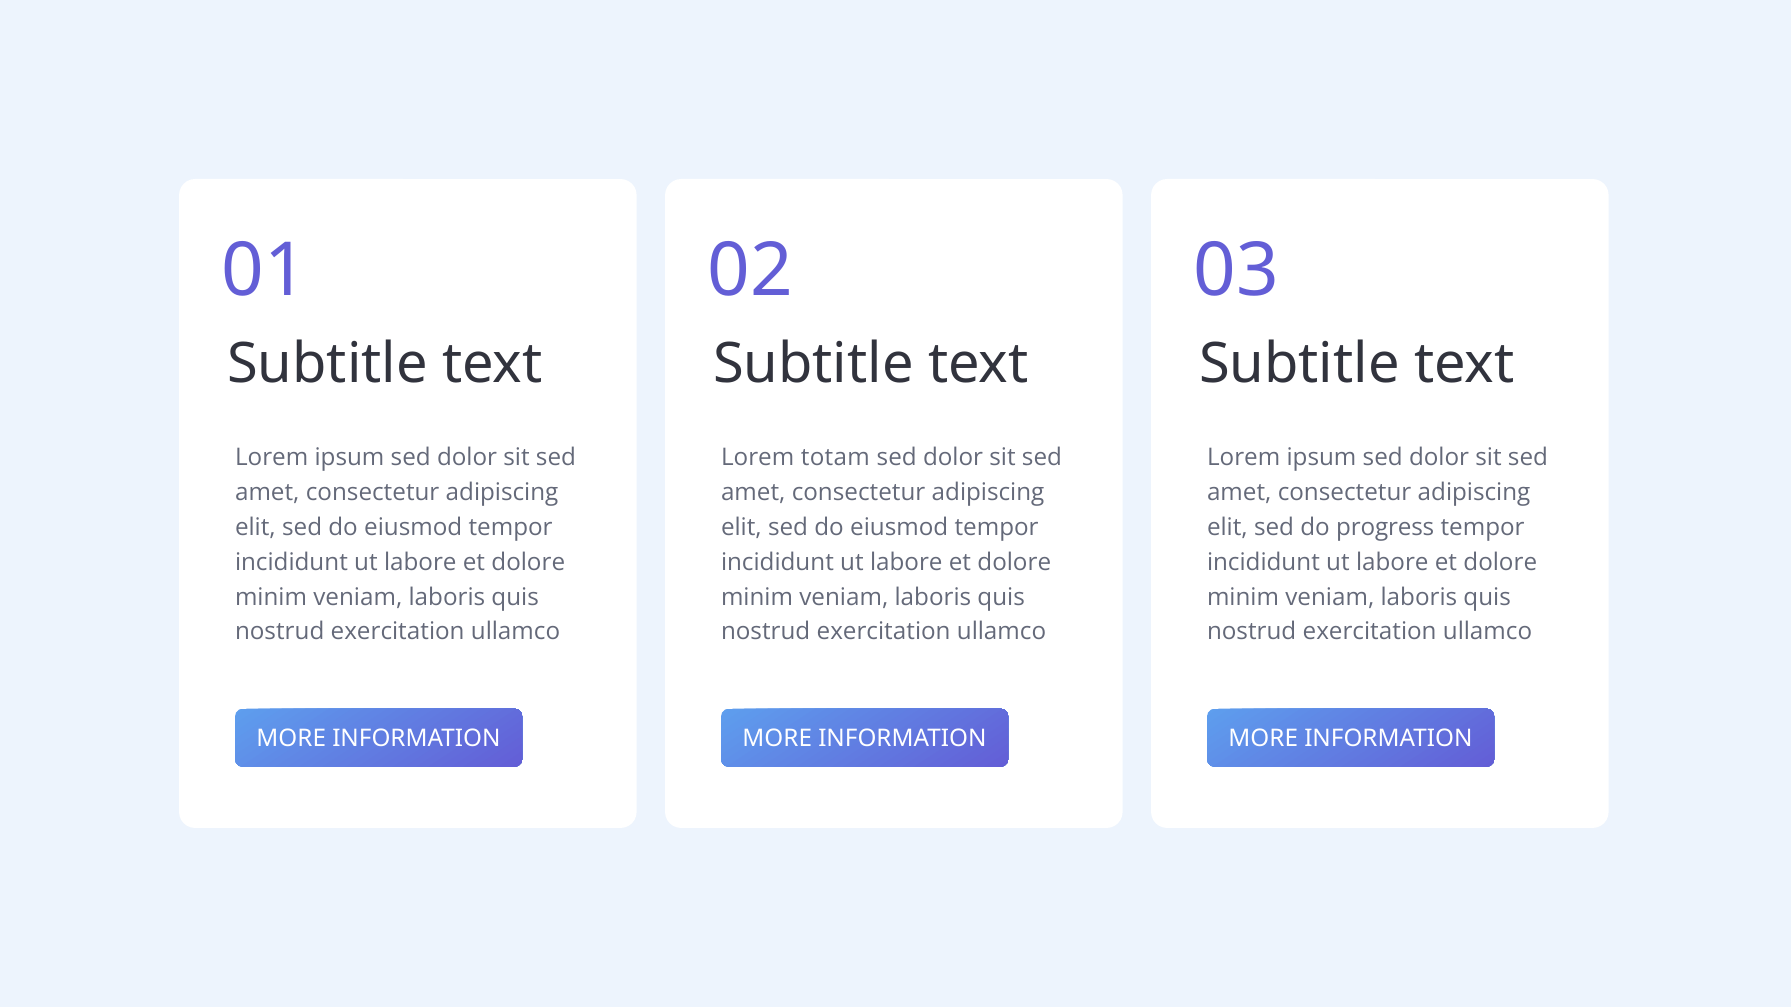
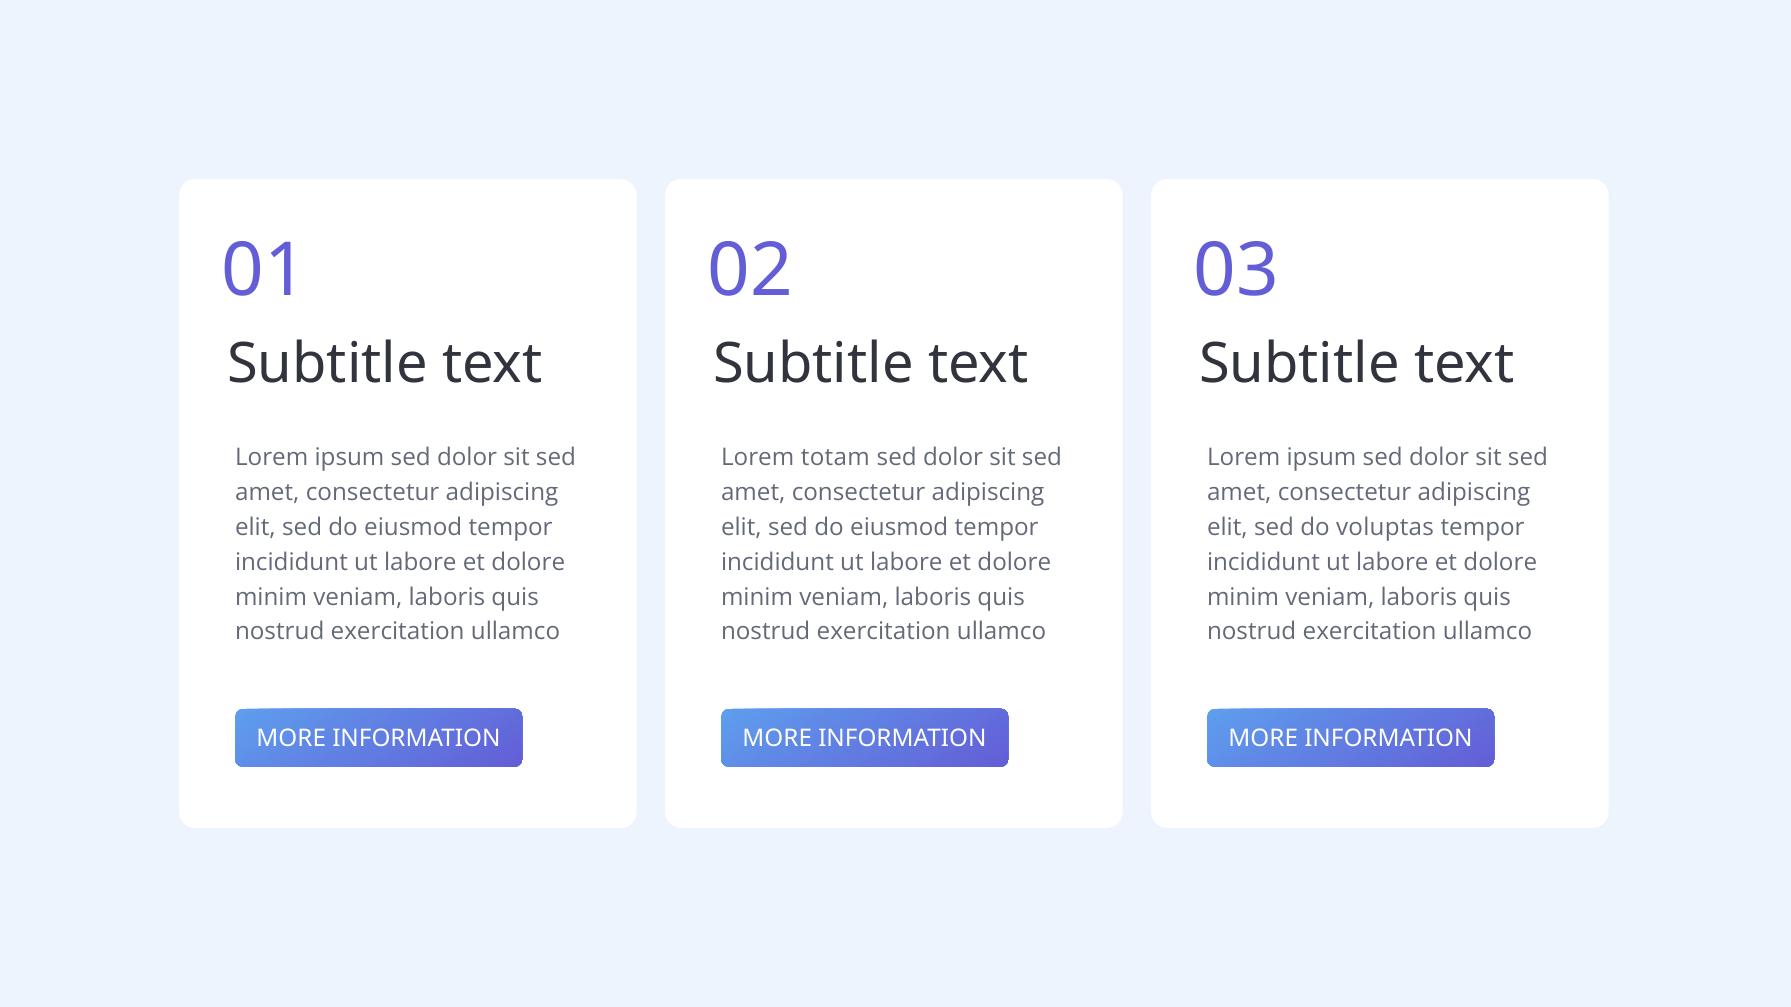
progress: progress -> voluptas
